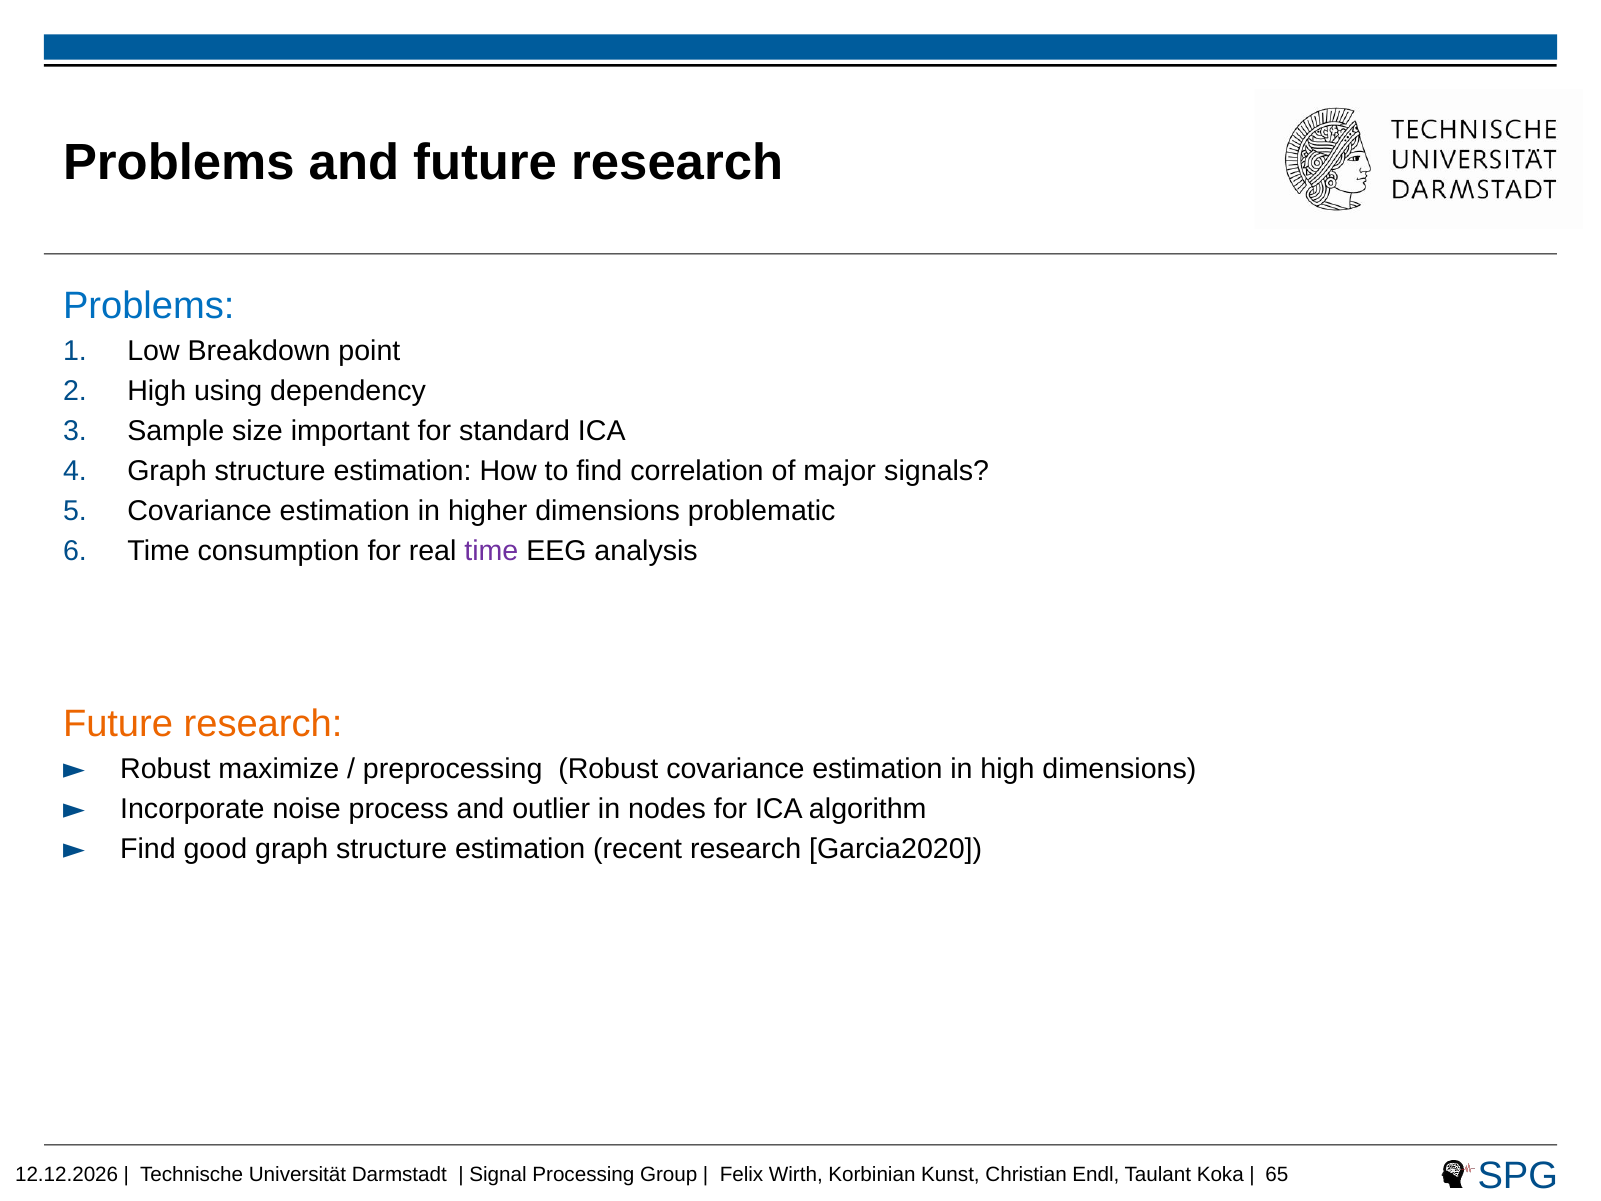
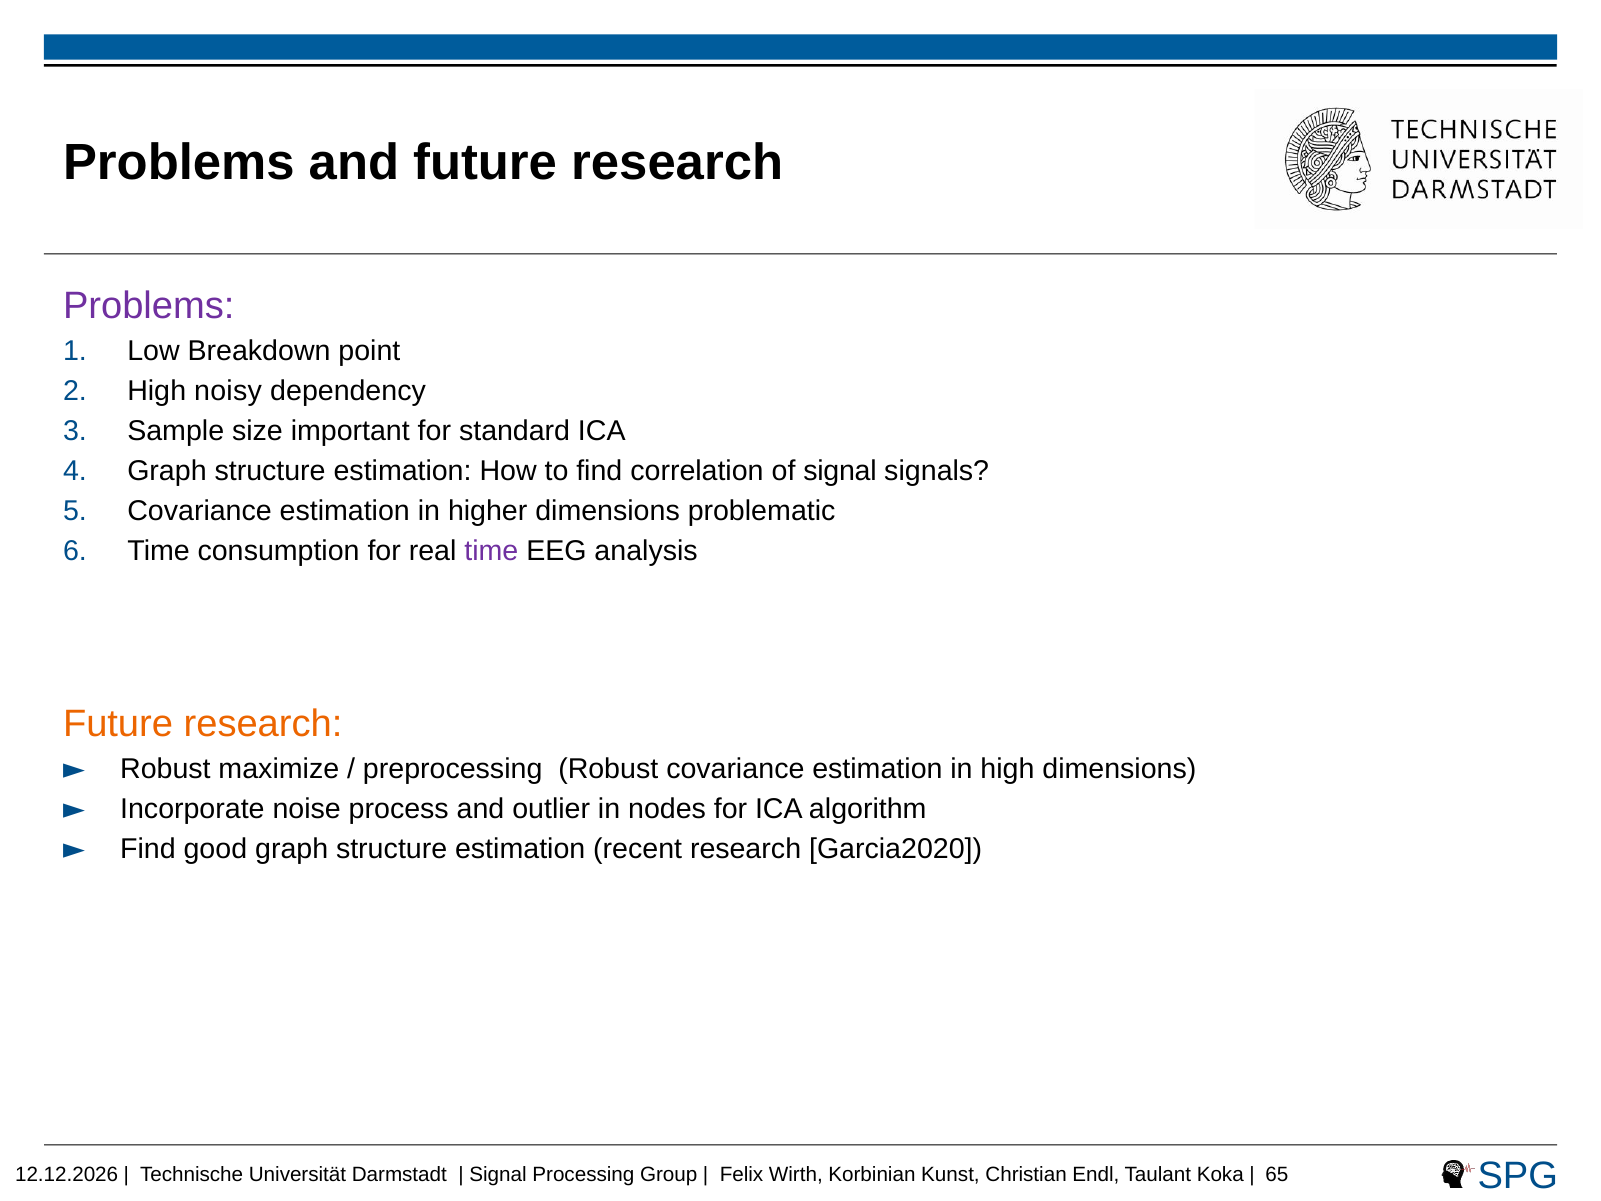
Problems at (149, 306) colour: blue -> purple
using: using -> noisy
of major: major -> signal
